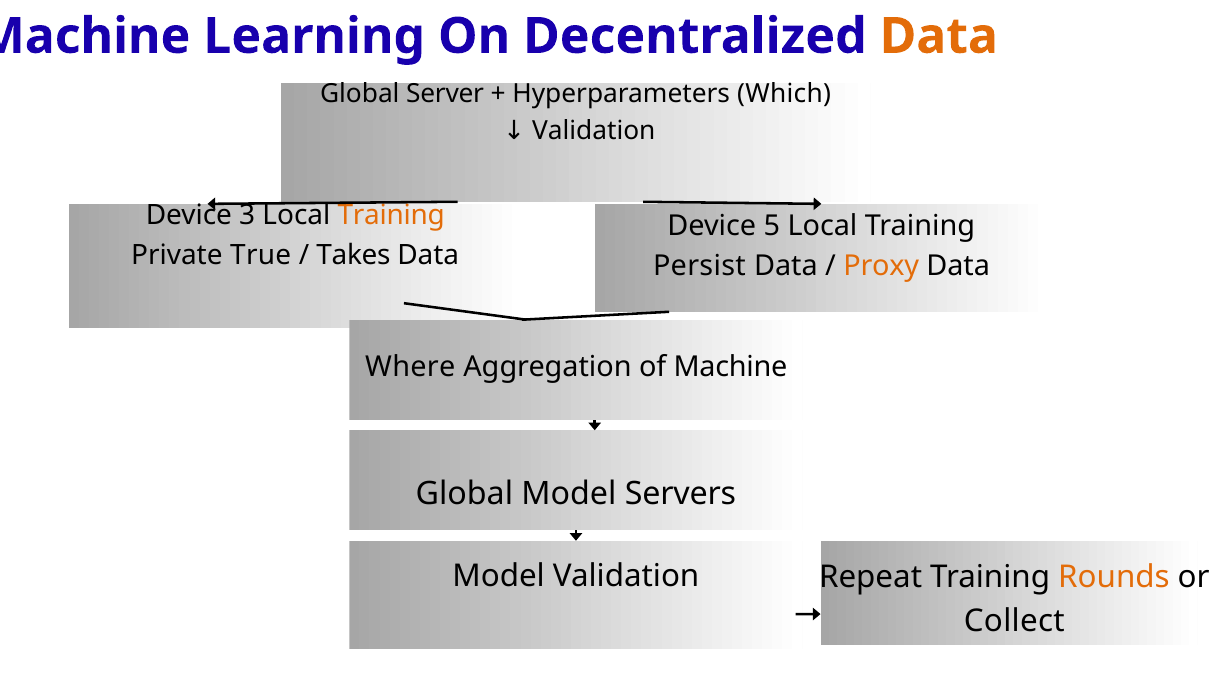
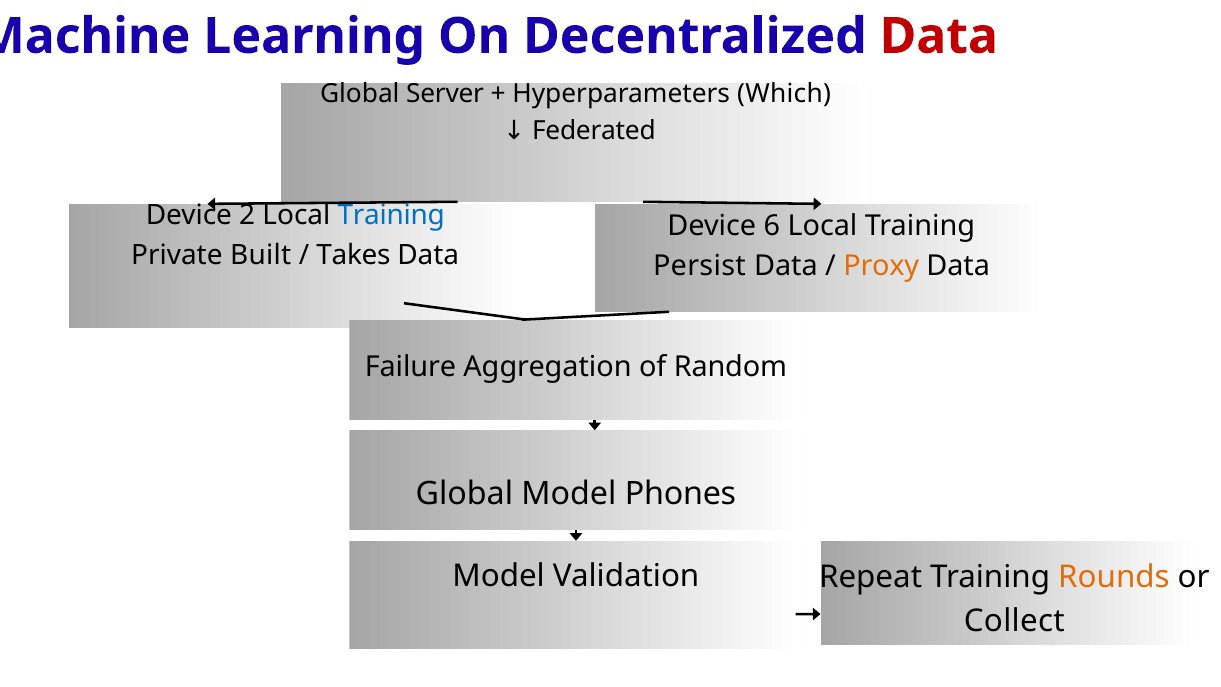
Data at (939, 36) colour: orange -> red
Validation at (594, 131): Validation -> Federated
3: 3 -> 2
Training at (391, 216) colour: orange -> blue
5: 5 -> 6
True: True -> Built
Where: Where -> Failure
of Machine: Machine -> Random
Servers: Servers -> Phones
